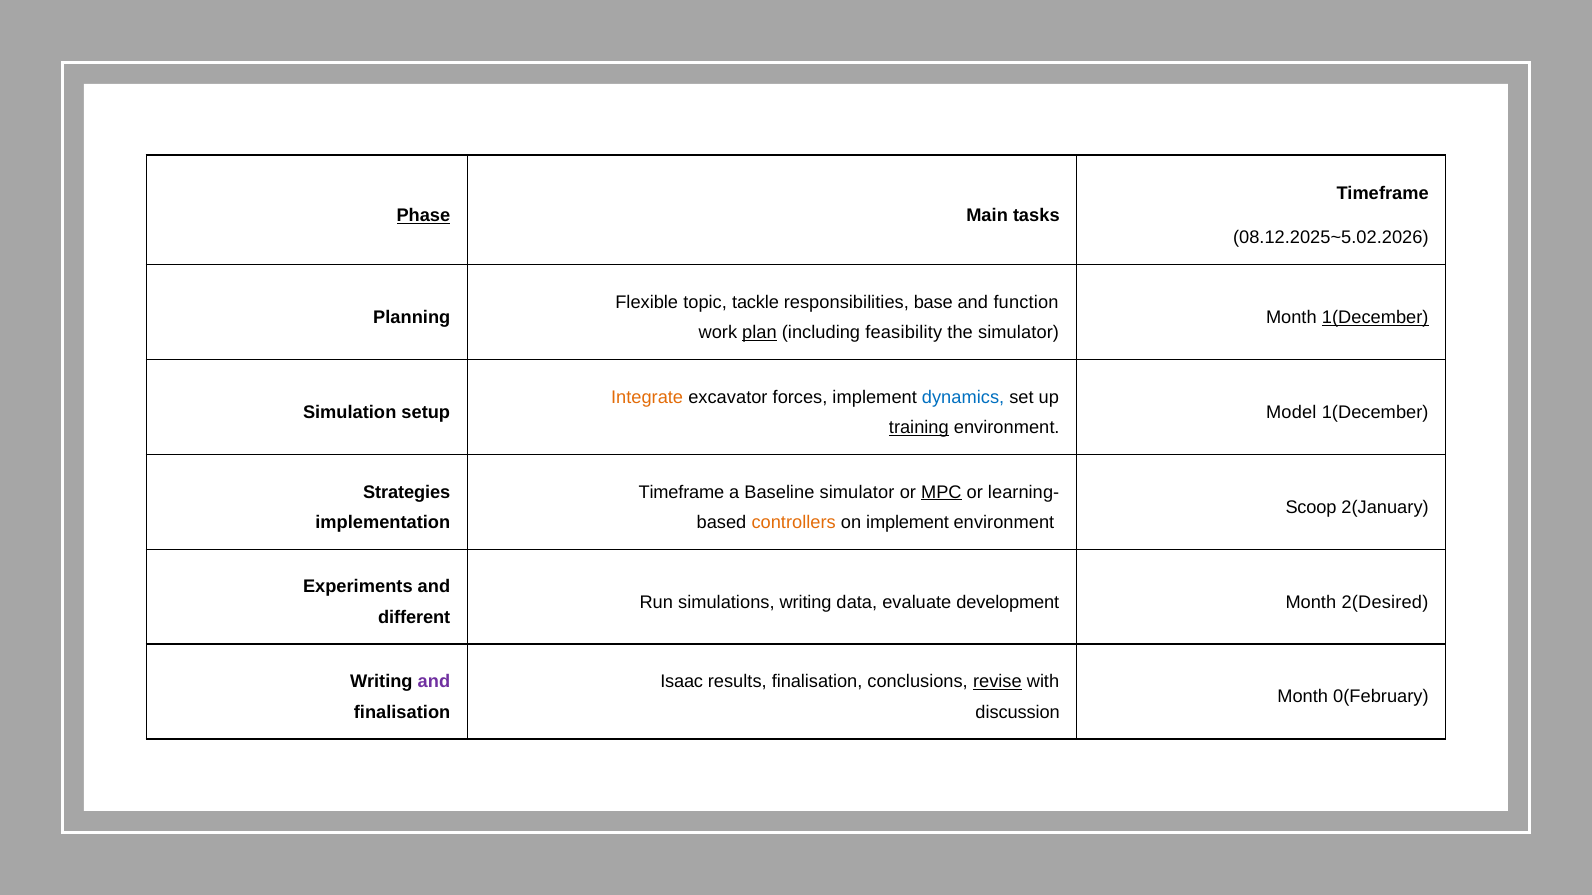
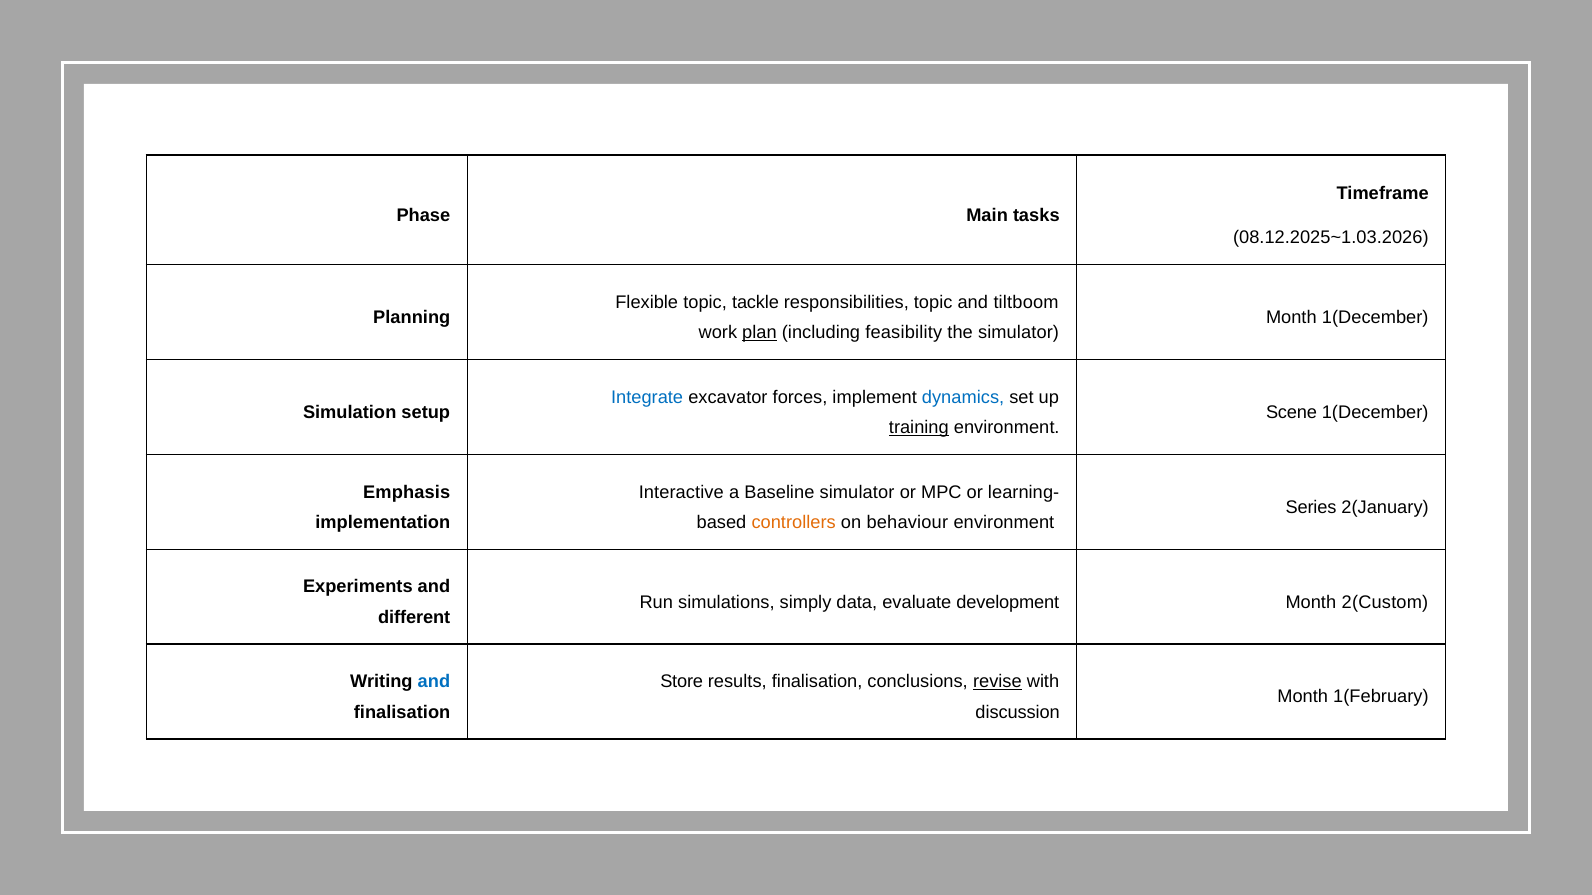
Phase underline: present -> none
08.12.2025~5.02.2026: 08.12.2025~5.02.2026 -> 08.12.2025~1.03.2026
responsibilities base: base -> topic
function: function -> tiltboom
1(December at (1375, 318) underline: present -> none
Integrate colour: orange -> blue
Model: Model -> Scene
Strategies: Strategies -> Emphasis
Timeframe at (681, 492): Timeframe -> Interactive
MPC underline: present -> none
Scoop: Scoop -> Series
on implement: implement -> behaviour
simulations writing: writing -> simply
2(Desired: 2(Desired -> 2(Custom
and at (434, 682) colour: purple -> blue
Isaac: Isaac -> Store
0(February: 0(February -> 1(February
